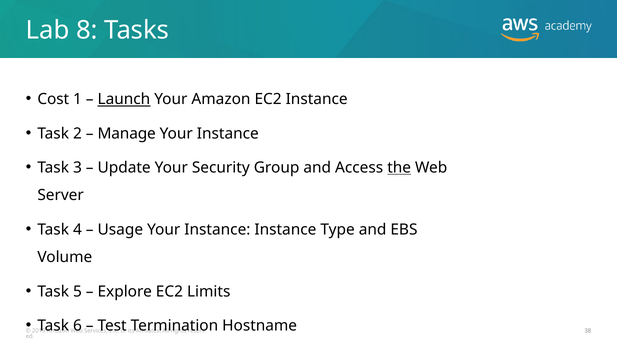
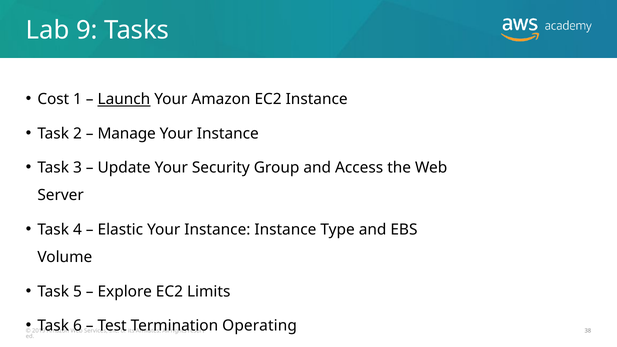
8: 8 -> 9
the underline: present -> none
Usage: Usage -> Elastic
Hostname: Hostname -> Operating
